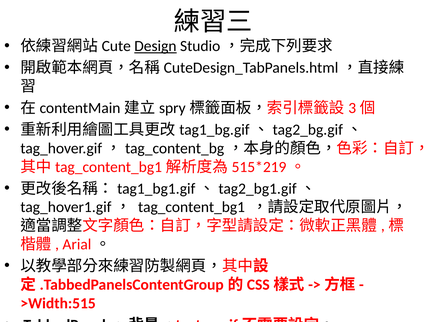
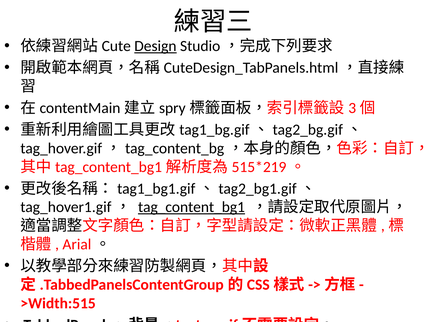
tag_content_bg1 underline: none -> present
